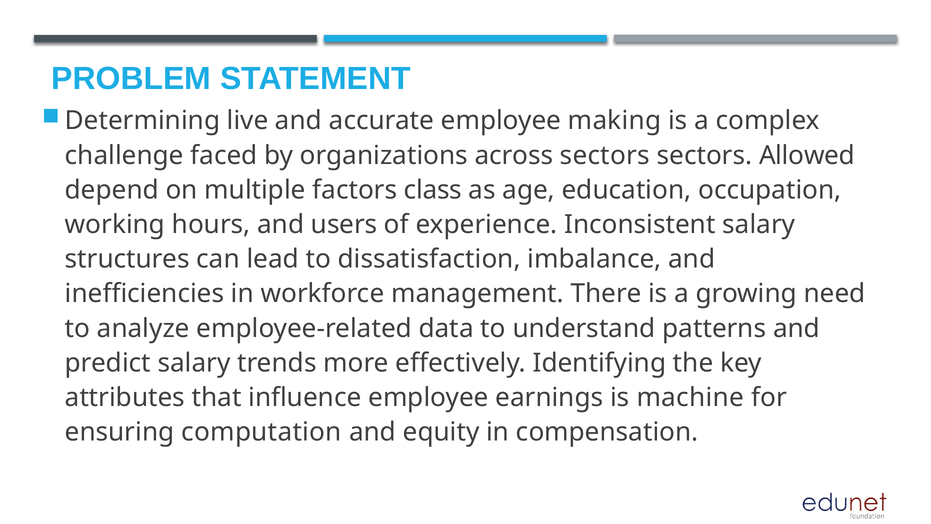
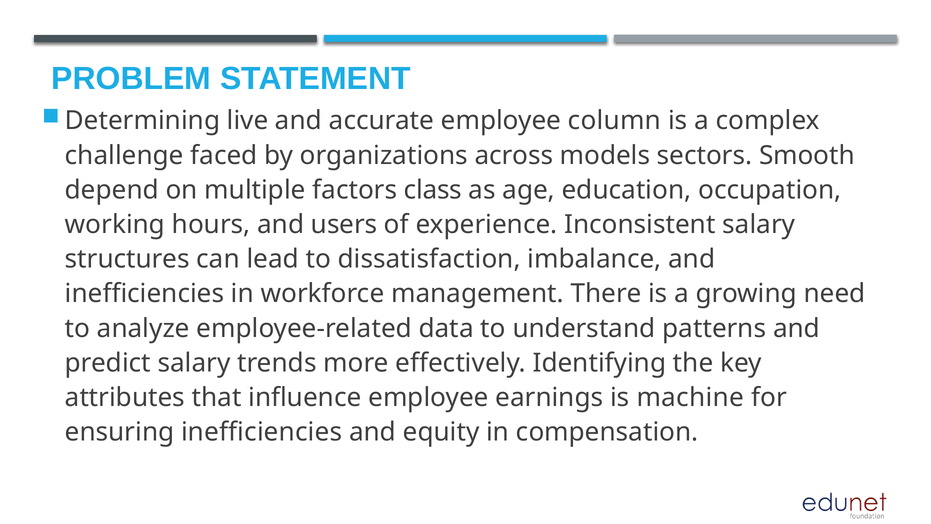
making: making -> column
across sectors: sectors -> models
Allowed: Allowed -> Smooth
ensuring computation: computation -> inefficiencies
